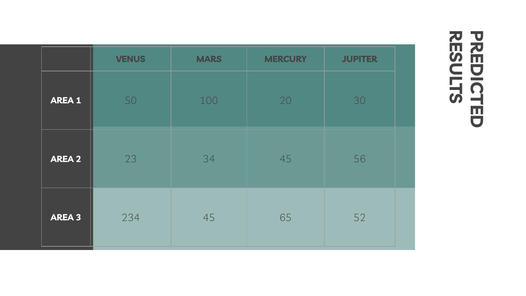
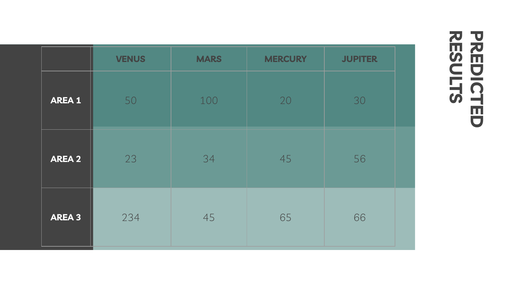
52: 52 -> 66
